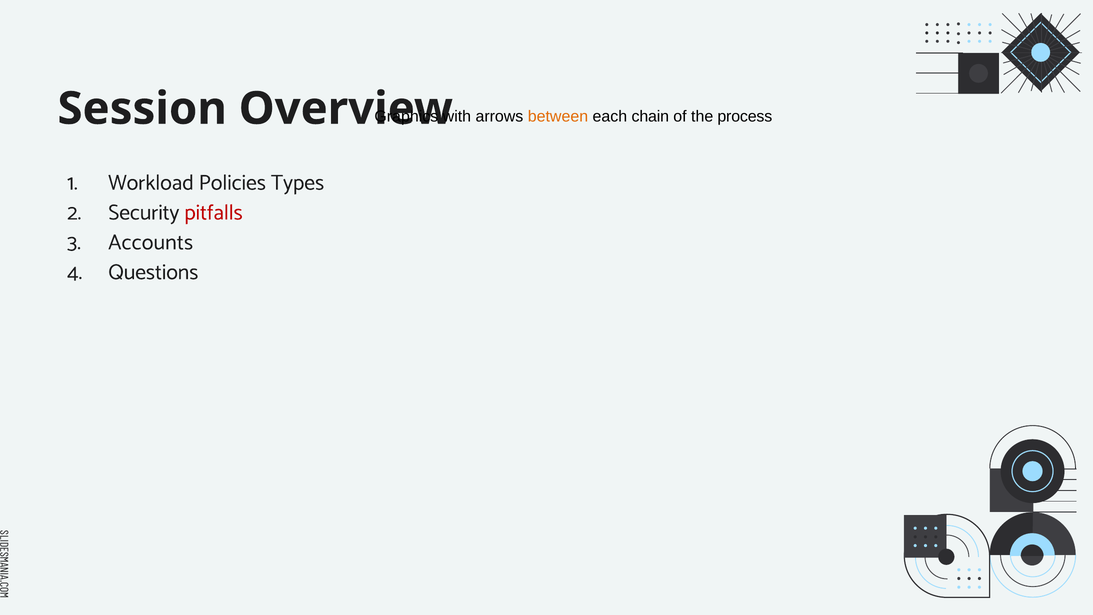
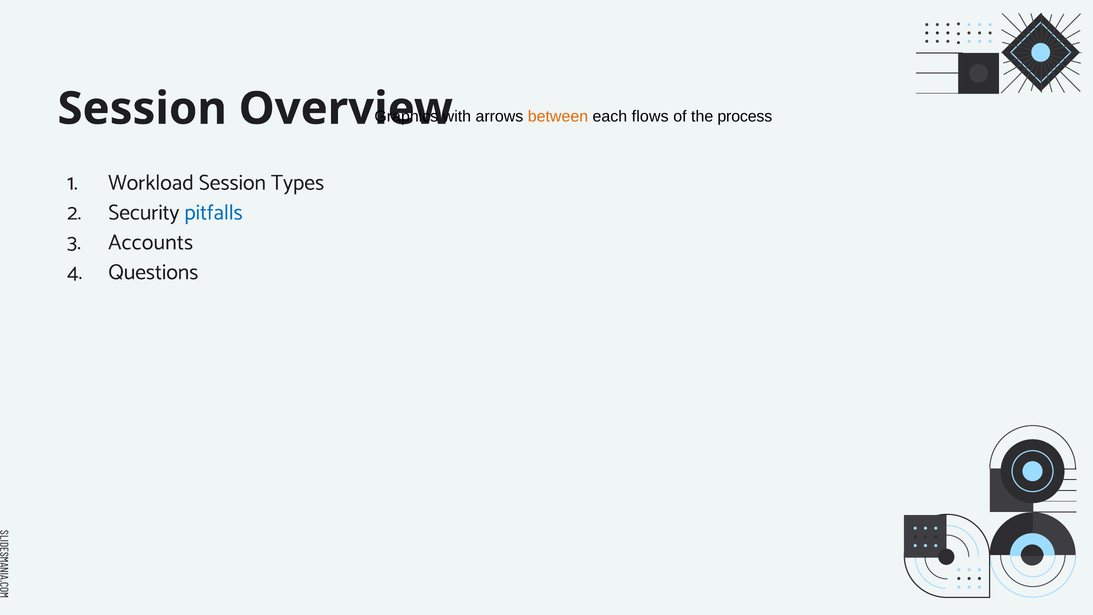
chain: chain -> flows
Workload Policies: Policies -> Session
pitfalls colour: red -> blue
